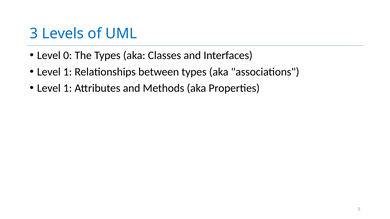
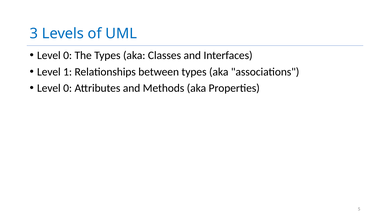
1 at (68, 88): 1 -> 0
